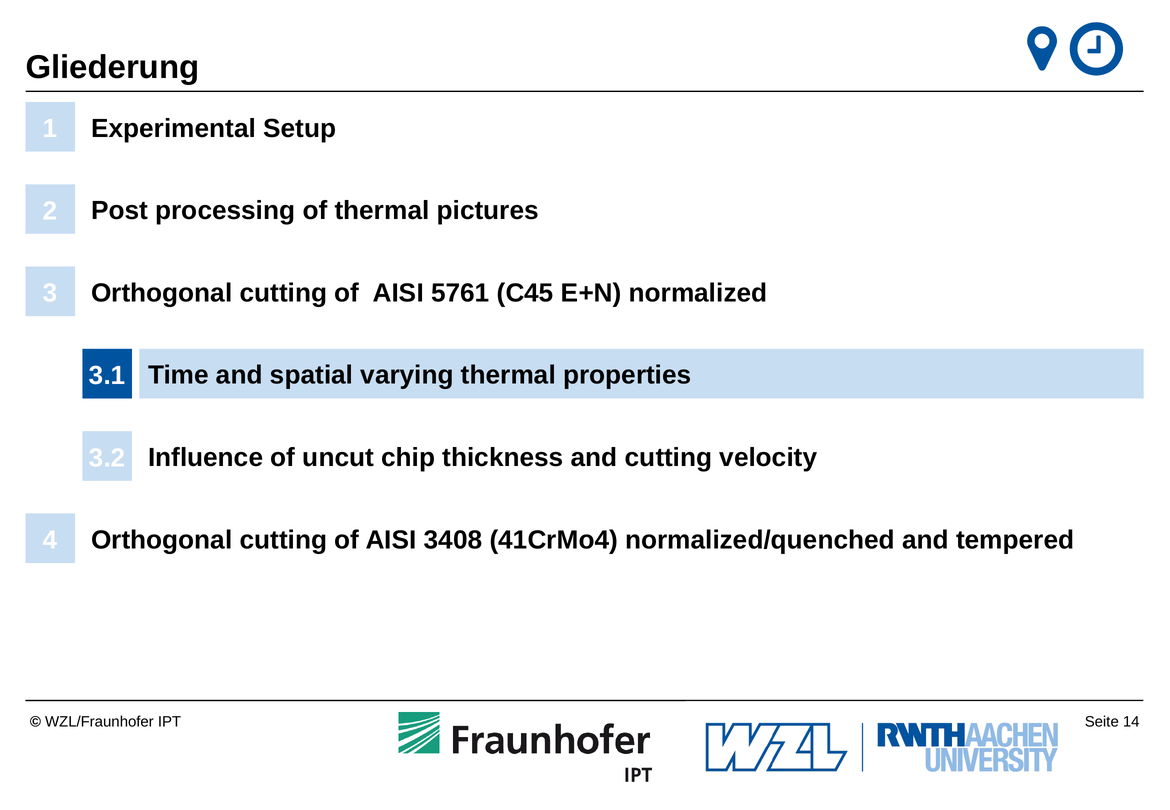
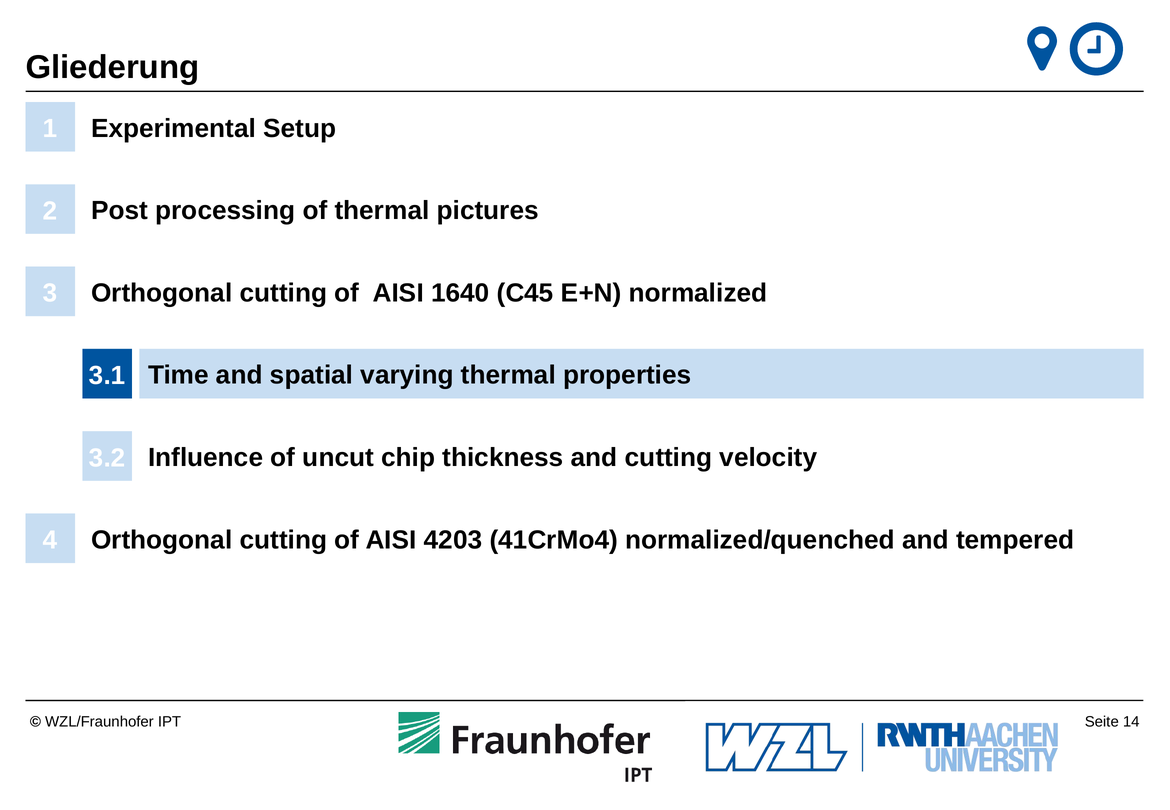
5761: 5761 -> 1640
3408: 3408 -> 4203
